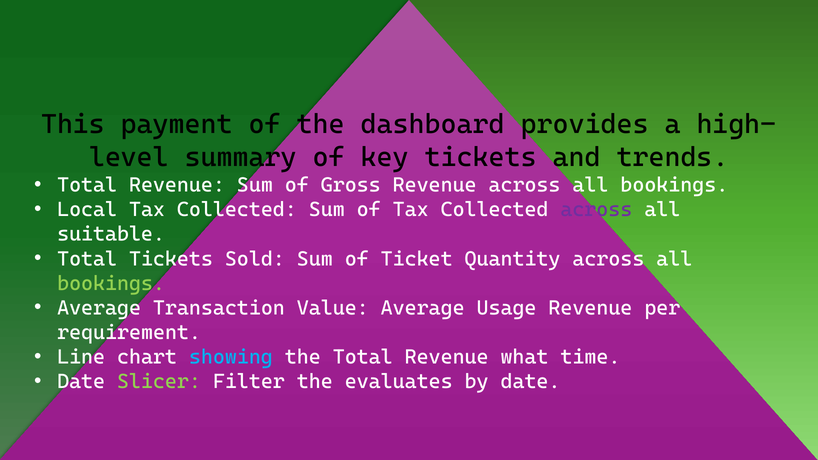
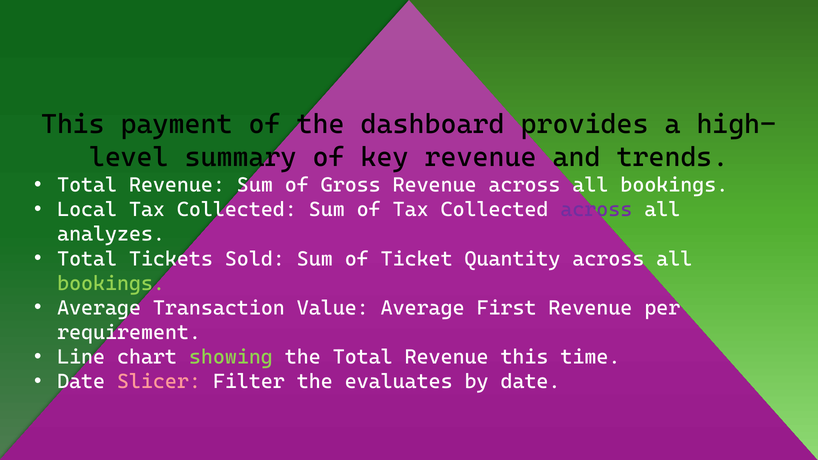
key tickets: tickets -> revenue
suitable: suitable -> analyzes
Usage: Usage -> First
showing colour: light blue -> light green
Revenue what: what -> this
Slicer colour: light green -> pink
